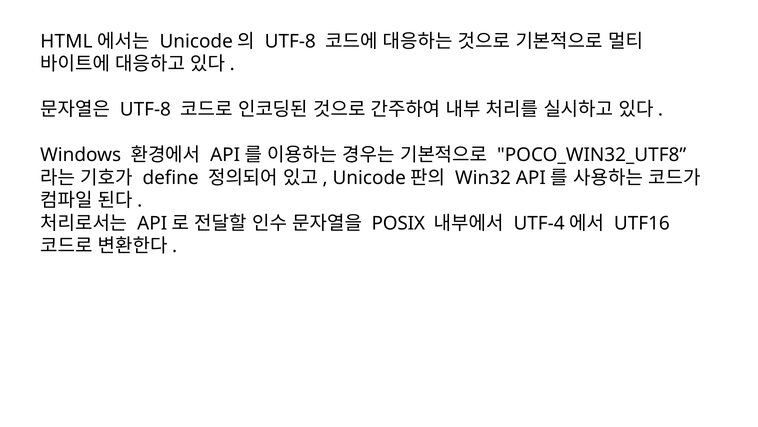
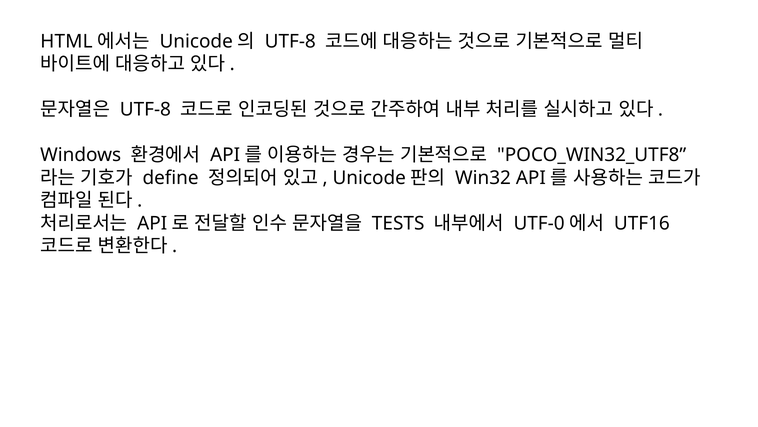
POSIX: POSIX -> TESTS
UTF-4: UTF-4 -> UTF-0
